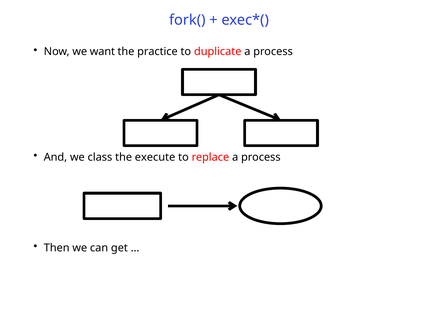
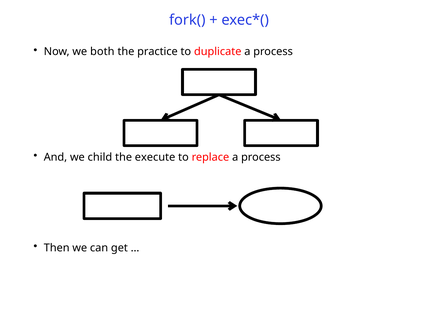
want: want -> both
class: class -> child
